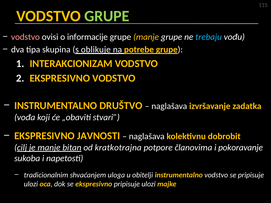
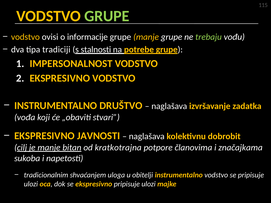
vodstvo at (25, 37) colour: pink -> yellow
trebaju colour: light blue -> light green
skupina: skupina -> tradiciji
oblikuje: oblikuje -> stalnosti
INTERAKCIONIZAM: INTERAKCIONIZAM -> IMPERSONALNOST
pokoravanje: pokoravanje -> značajkama
